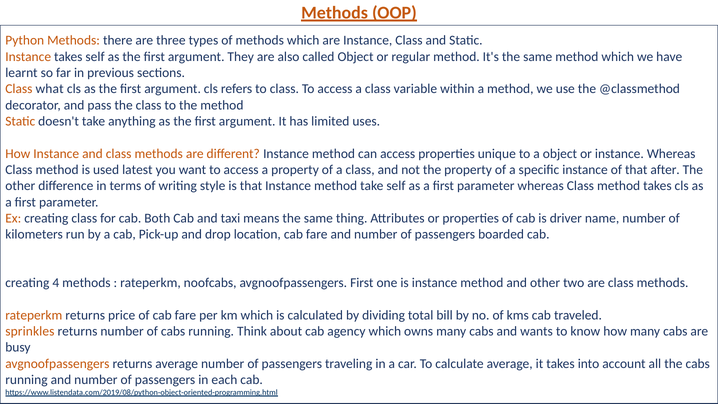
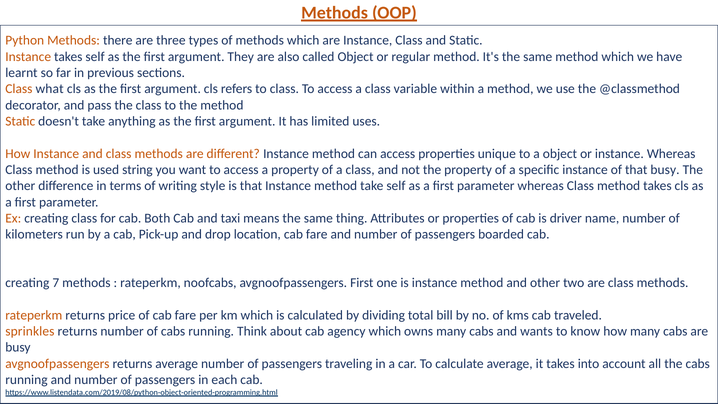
latest: latest -> string
that after: after -> busy
4: 4 -> 7
